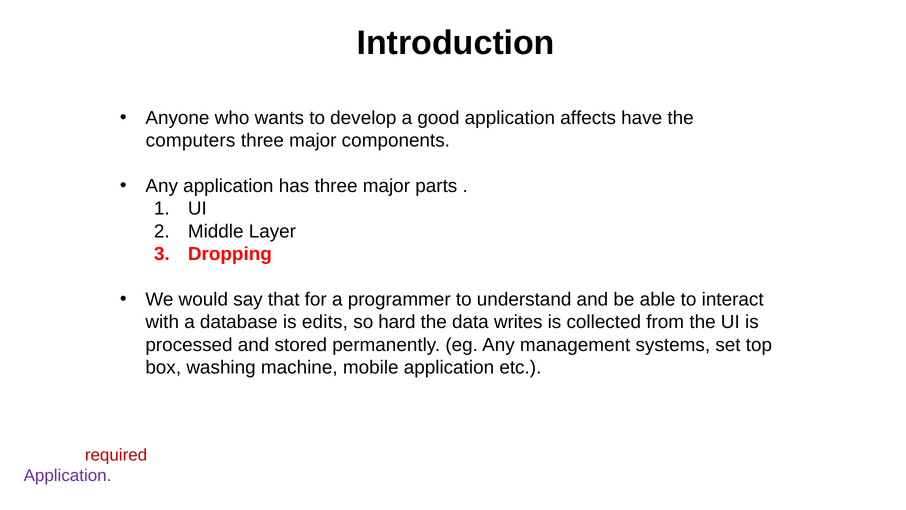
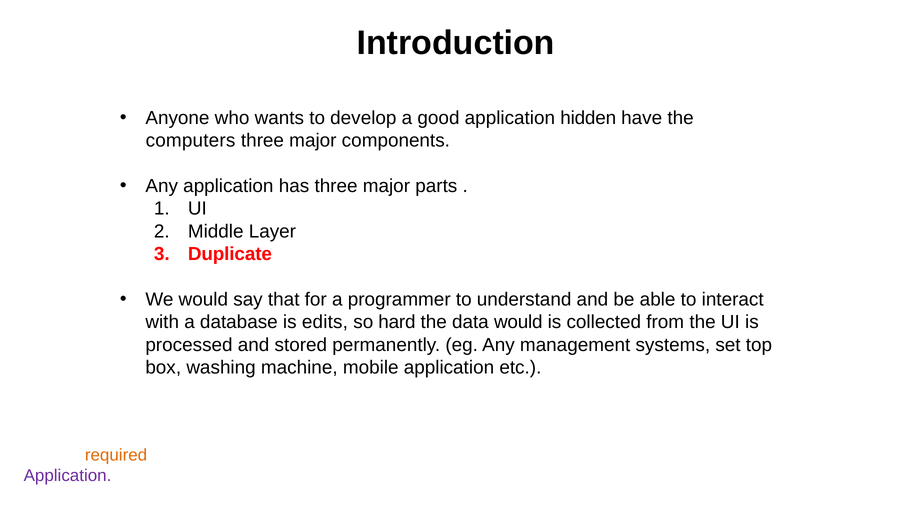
affects: affects -> hidden
Dropping: Dropping -> Duplicate
data writes: writes -> would
required colour: red -> orange
